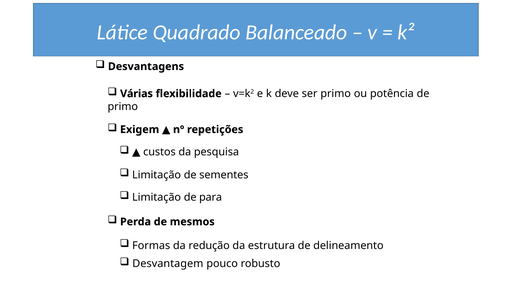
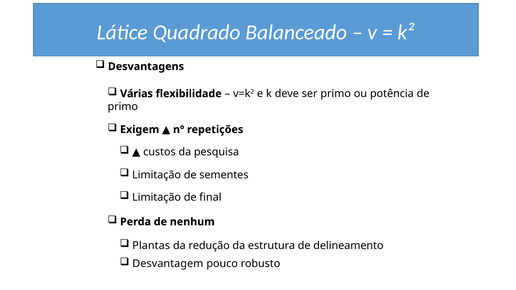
para: para -> final
mesmos: mesmos -> nenhum
Formas: Formas -> Plantas
